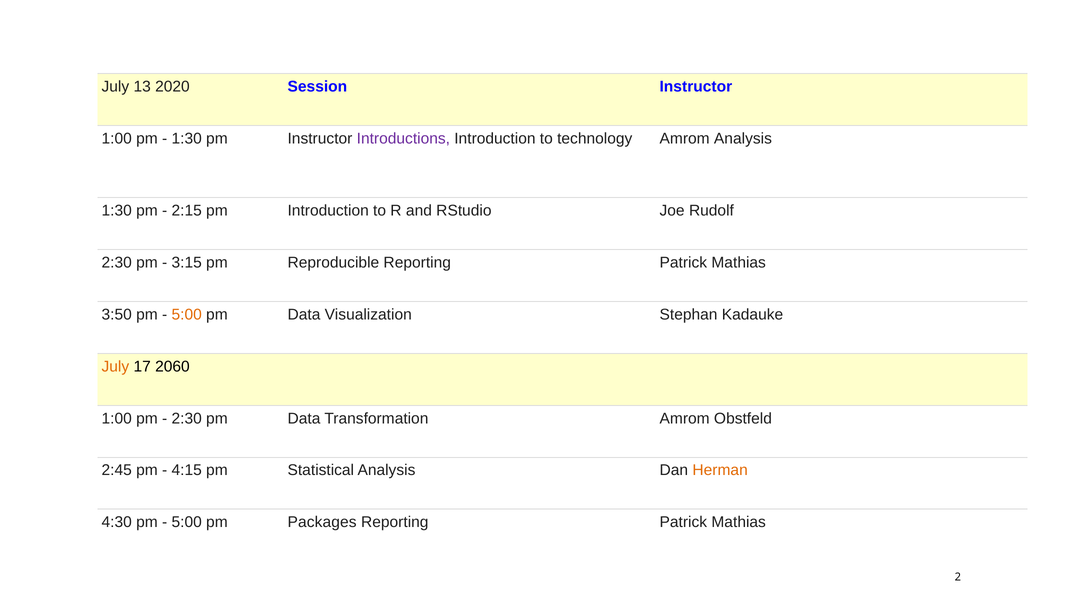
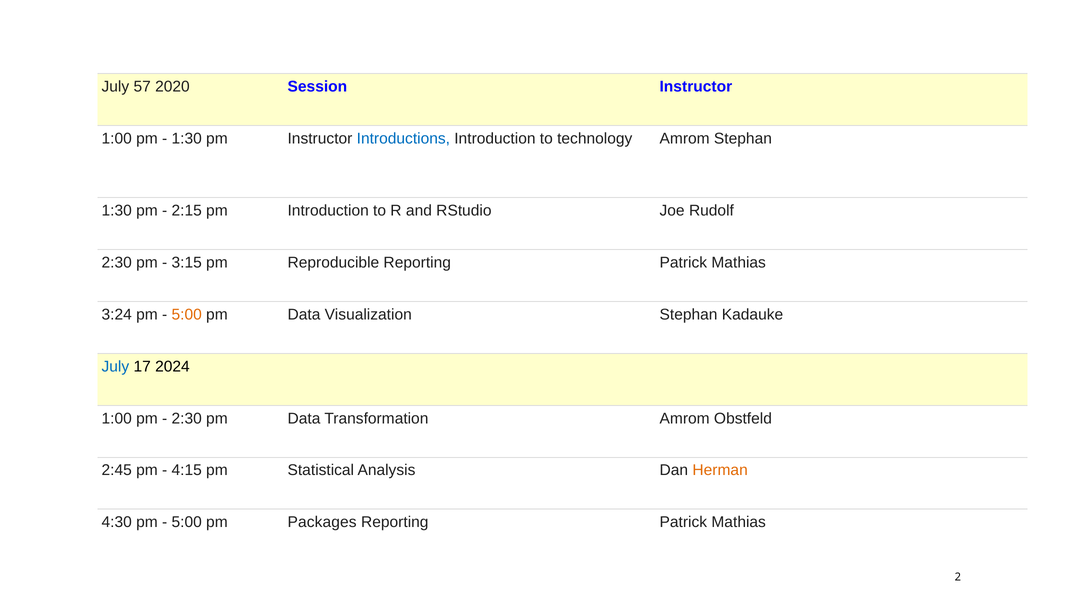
13: 13 -> 57
Introductions colour: purple -> blue
Amrom Analysis: Analysis -> Stephan
3:50: 3:50 -> 3:24
July at (115, 367) colour: orange -> blue
2060: 2060 -> 2024
